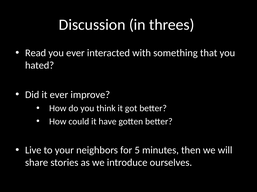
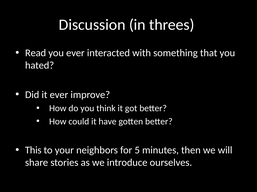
Live: Live -> This
